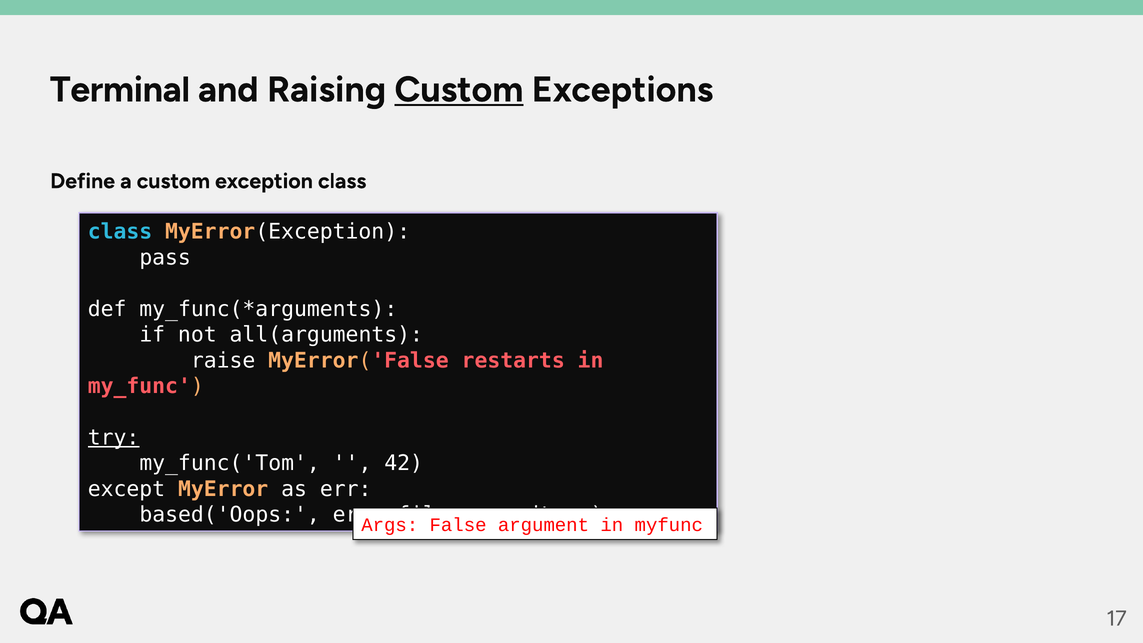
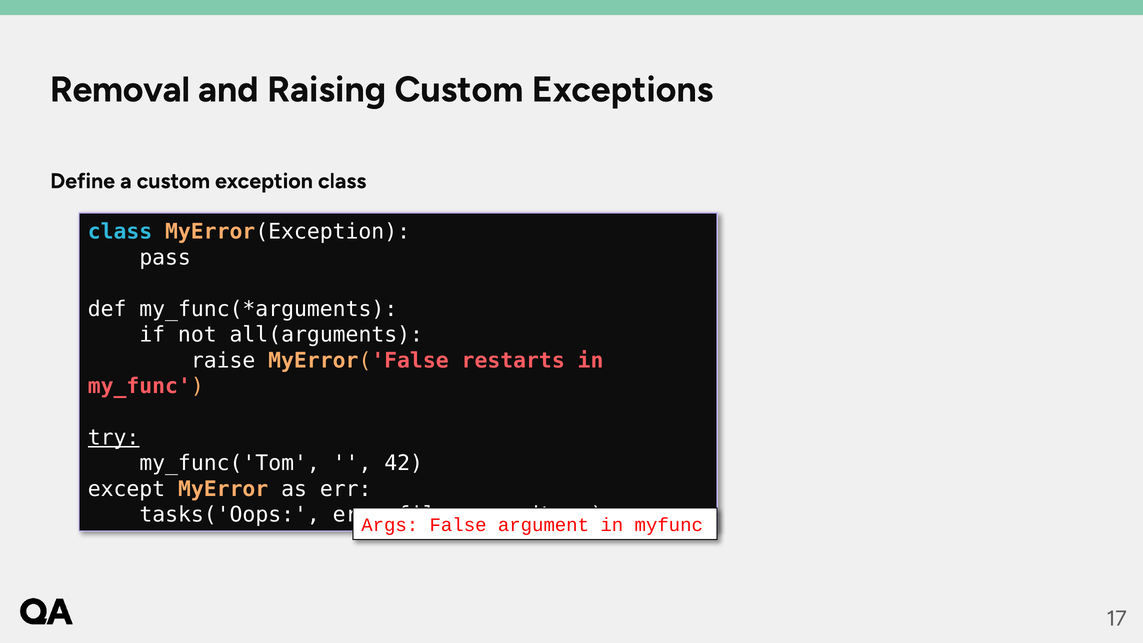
Terminal: Terminal -> Removal
Custom at (459, 90) underline: present -> none
based('Oops: based('Oops -> tasks('Oops
